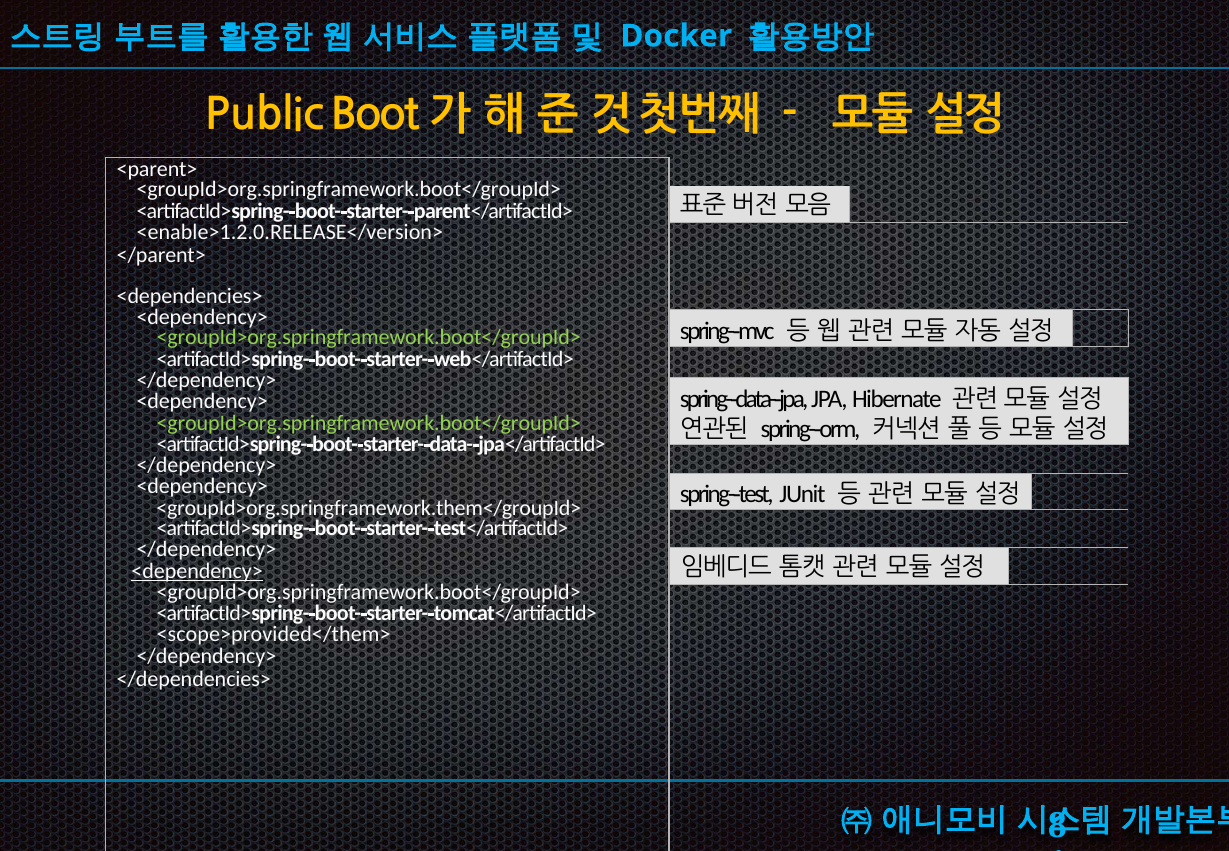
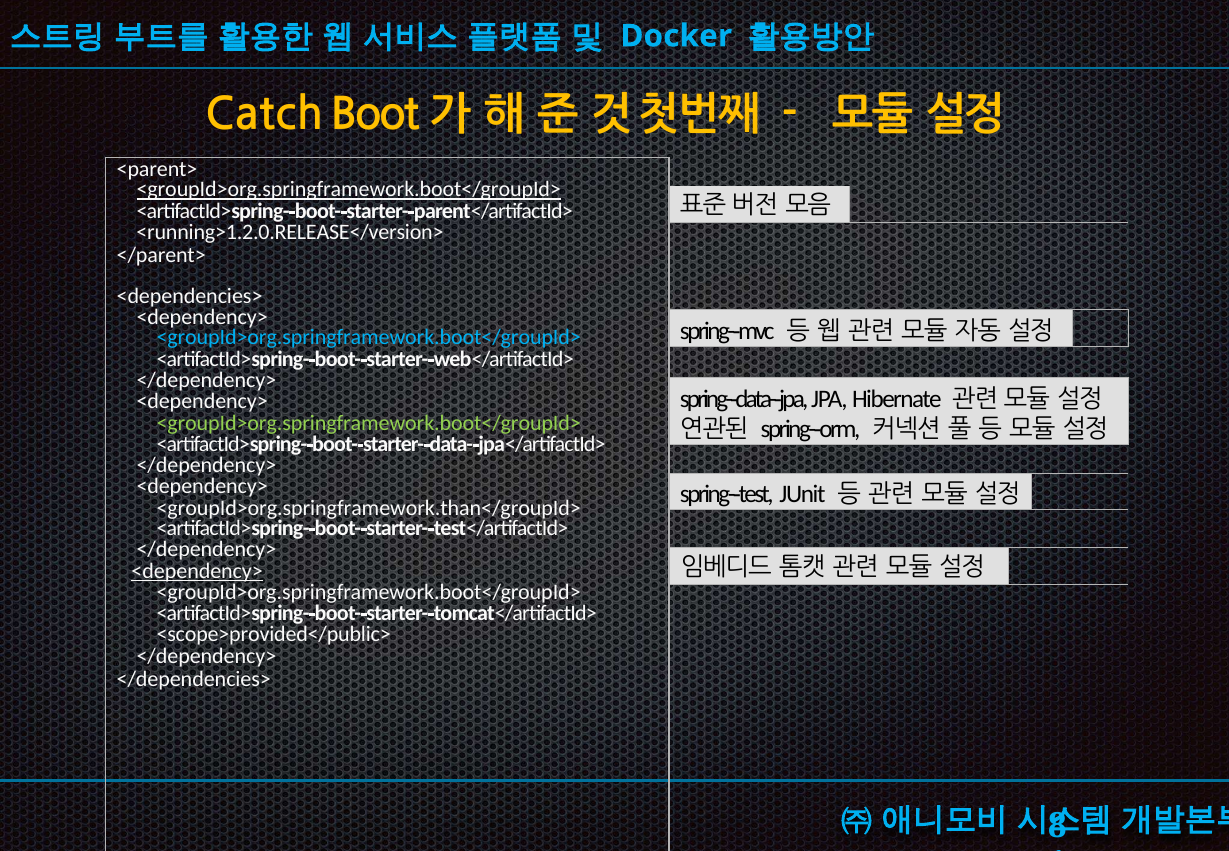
Public: Public -> Catch
<groupId>org.springframework.boot</groupId> at (349, 190) underline: none -> present
<enable>1.2.0.RELEASE</version>: <enable>1.2.0.RELEASE</version> -> <running>1.2.0.RELEASE</version>
<groupId>org.springframework.boot</groupId> at (369, 338) colour: light green -> light blue
<groupId>org.springframework.them</groupId>: <groupId>org.springframework.them</groupId> -> <groupId>org.springframework.than</groupId>
<scope>provided</them>: <scope>provided</them> -> <scope>provided</public>
